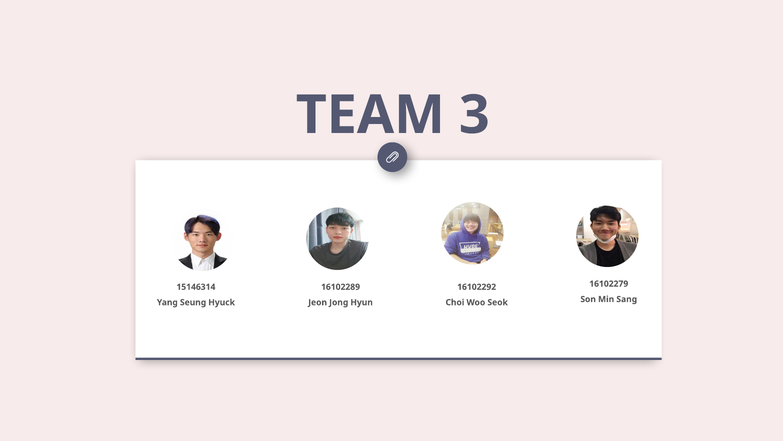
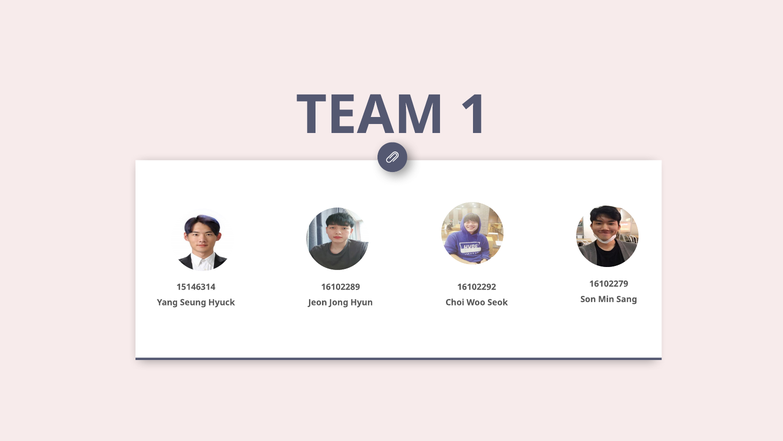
3: 3 -> 1
